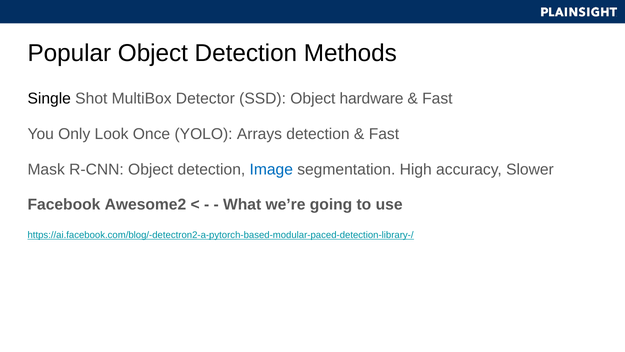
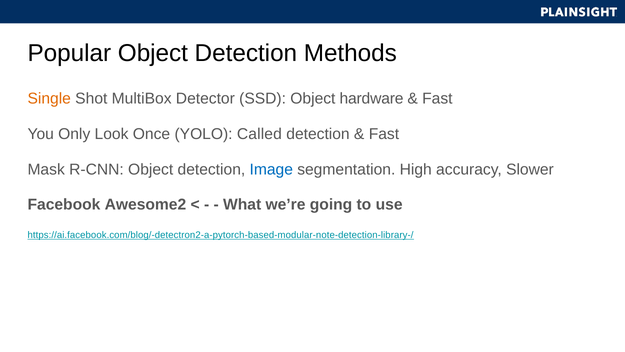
Single colour: black -> orange
Arrays: Arrays -> Called
https://ai.facebook.com/blog/-detectron2-a-pytorch-based-modular-paced-detection-library-/: https://ai.facebook.com/blog/-detectron2-a-pytorch-based-modular-paced-detection-library-/ -> https://ai.facebook.com/blog/-detectron2-a-pytorch-based-modular-note-detection-library-/
